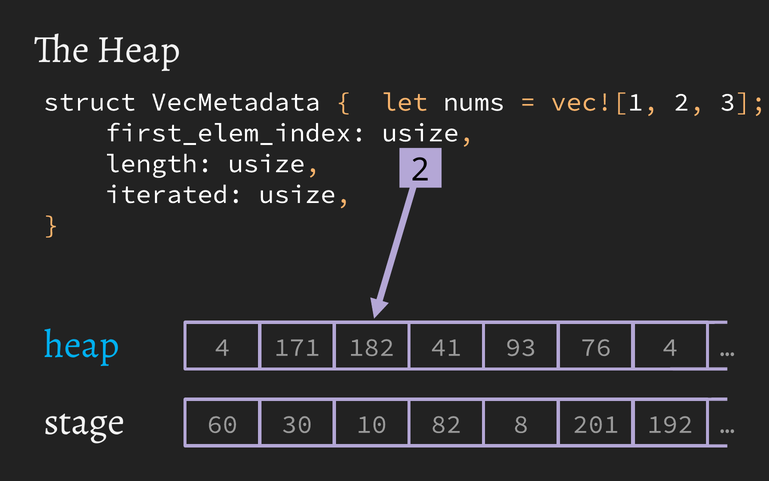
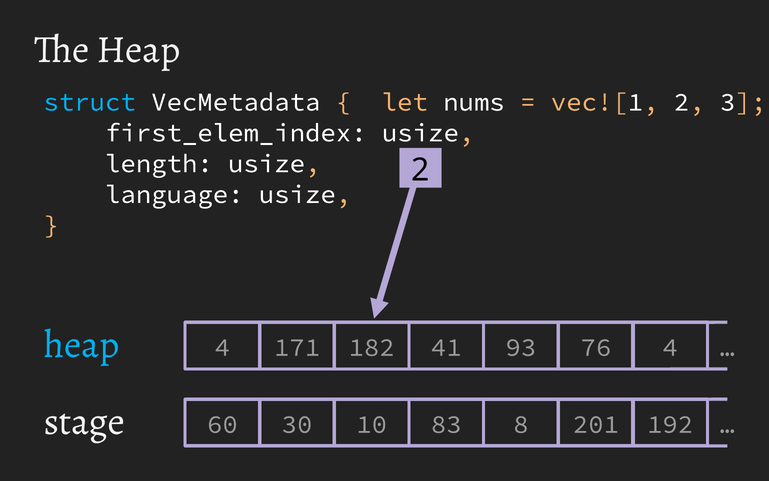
struct colour: white -> light blue
iterated: iterated -> language
82: 82 -> 83
